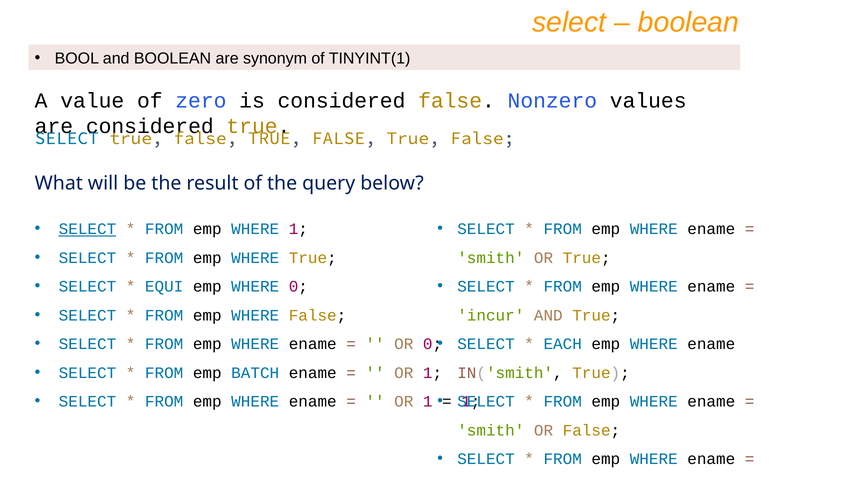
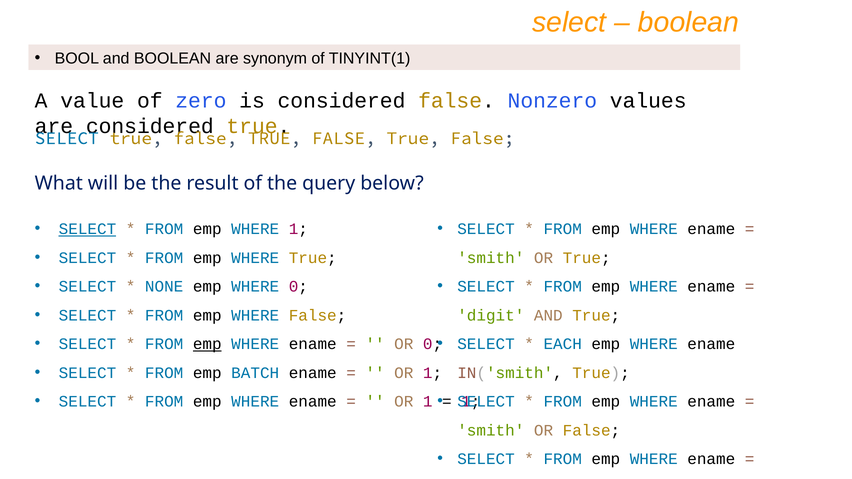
EQUI: EQUI -> NONE
incur: incur -> digit
emp at (207, 344) underline: none -> present
